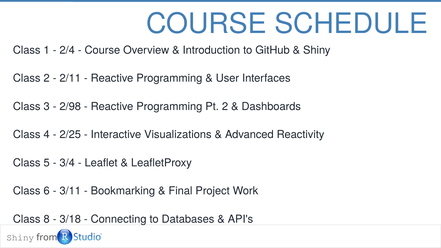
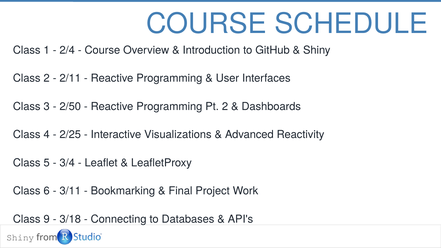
2/98: 2/98 -> 2/50
8: 8 -> 9
